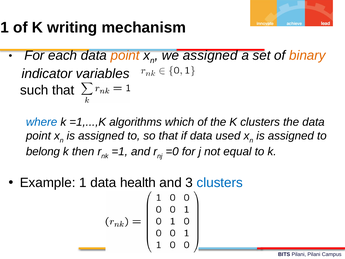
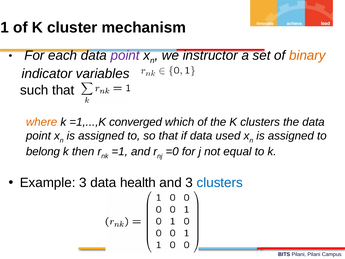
writing: writing -> cluster
point at (125, 55) colour: orange -> purple
we assigned: assigned -> instructor
where colour: blue -> orange
algorithms: algorithms -> converged
Example 1: 1 -> 3
